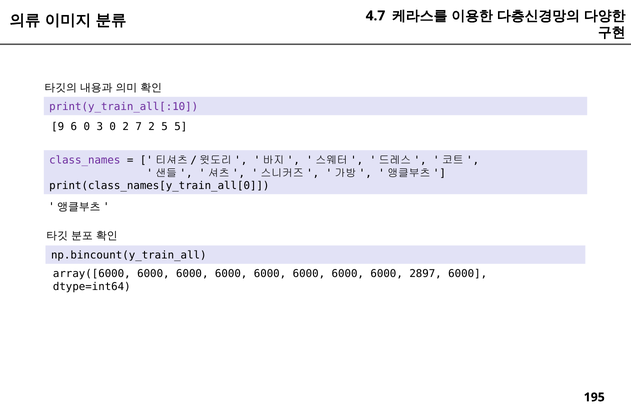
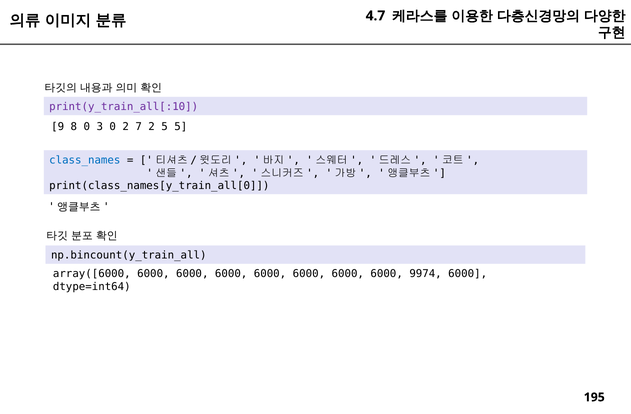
6: 6 -> 8
class_names colour: purple -> blue
2897: 2897 -> 9974
